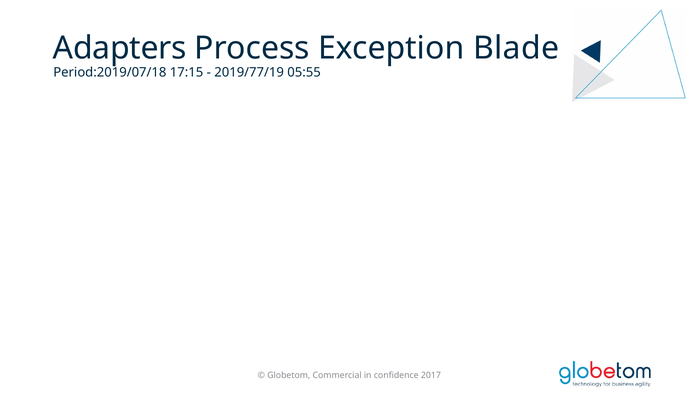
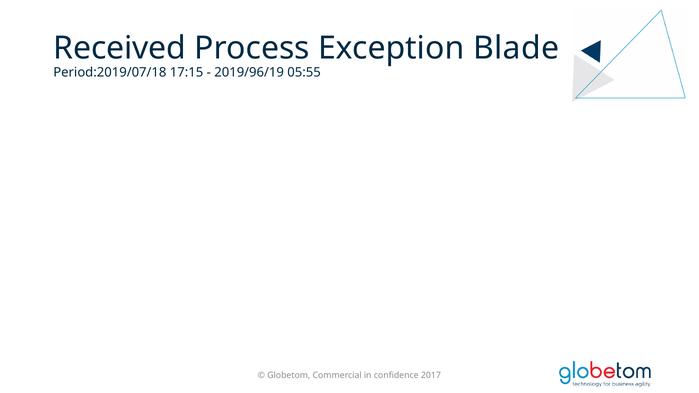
Adapters: Adapters -> Received
2019/77/19: 2019/77/19 -> 2019/96/19
